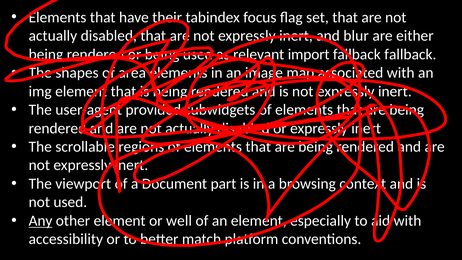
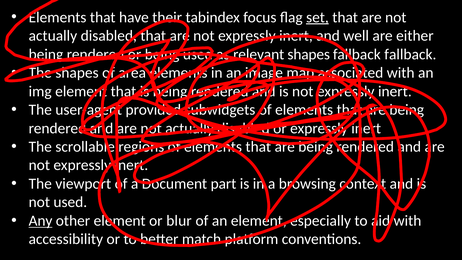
set underline: none -> present
blur: blur -> well
import at (309, 54): import -> shapes
well: well -> blur
